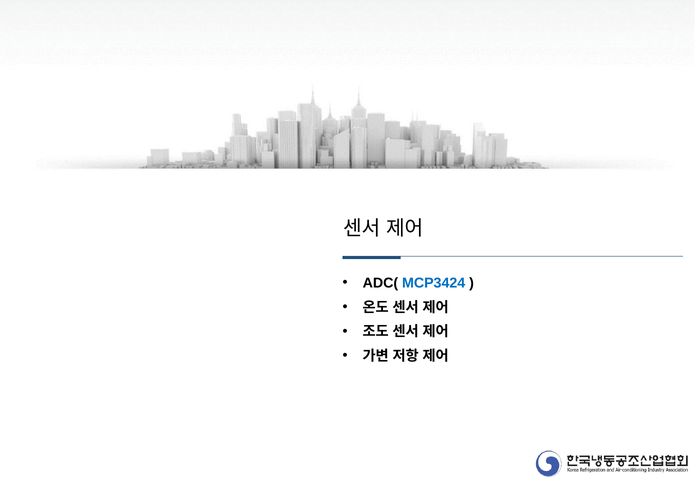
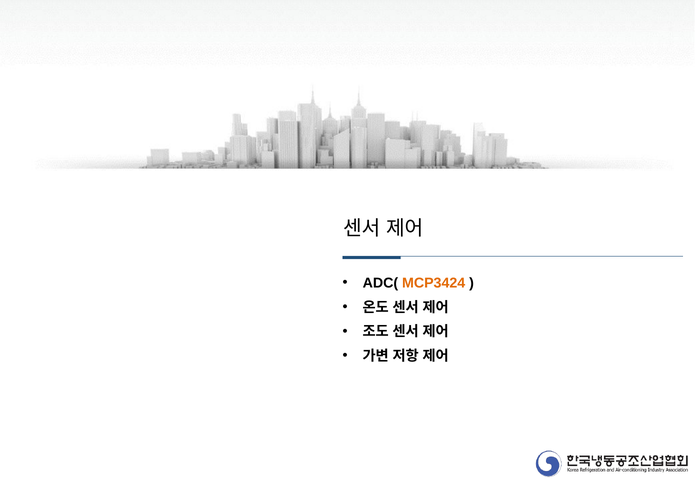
MCP3424 colour: blue -> orange
